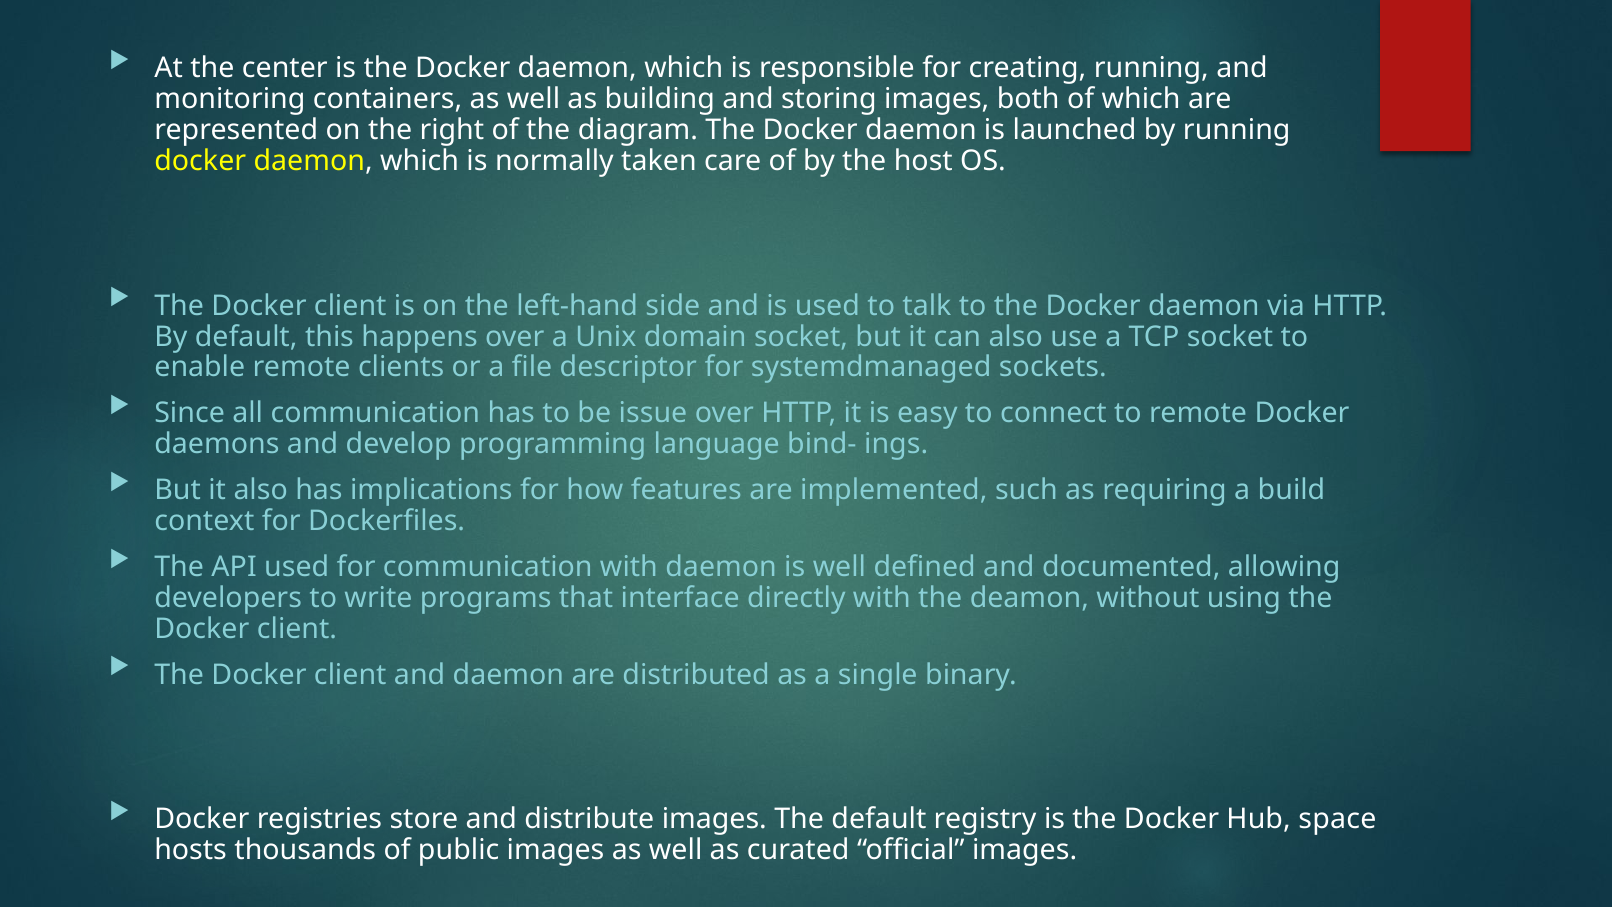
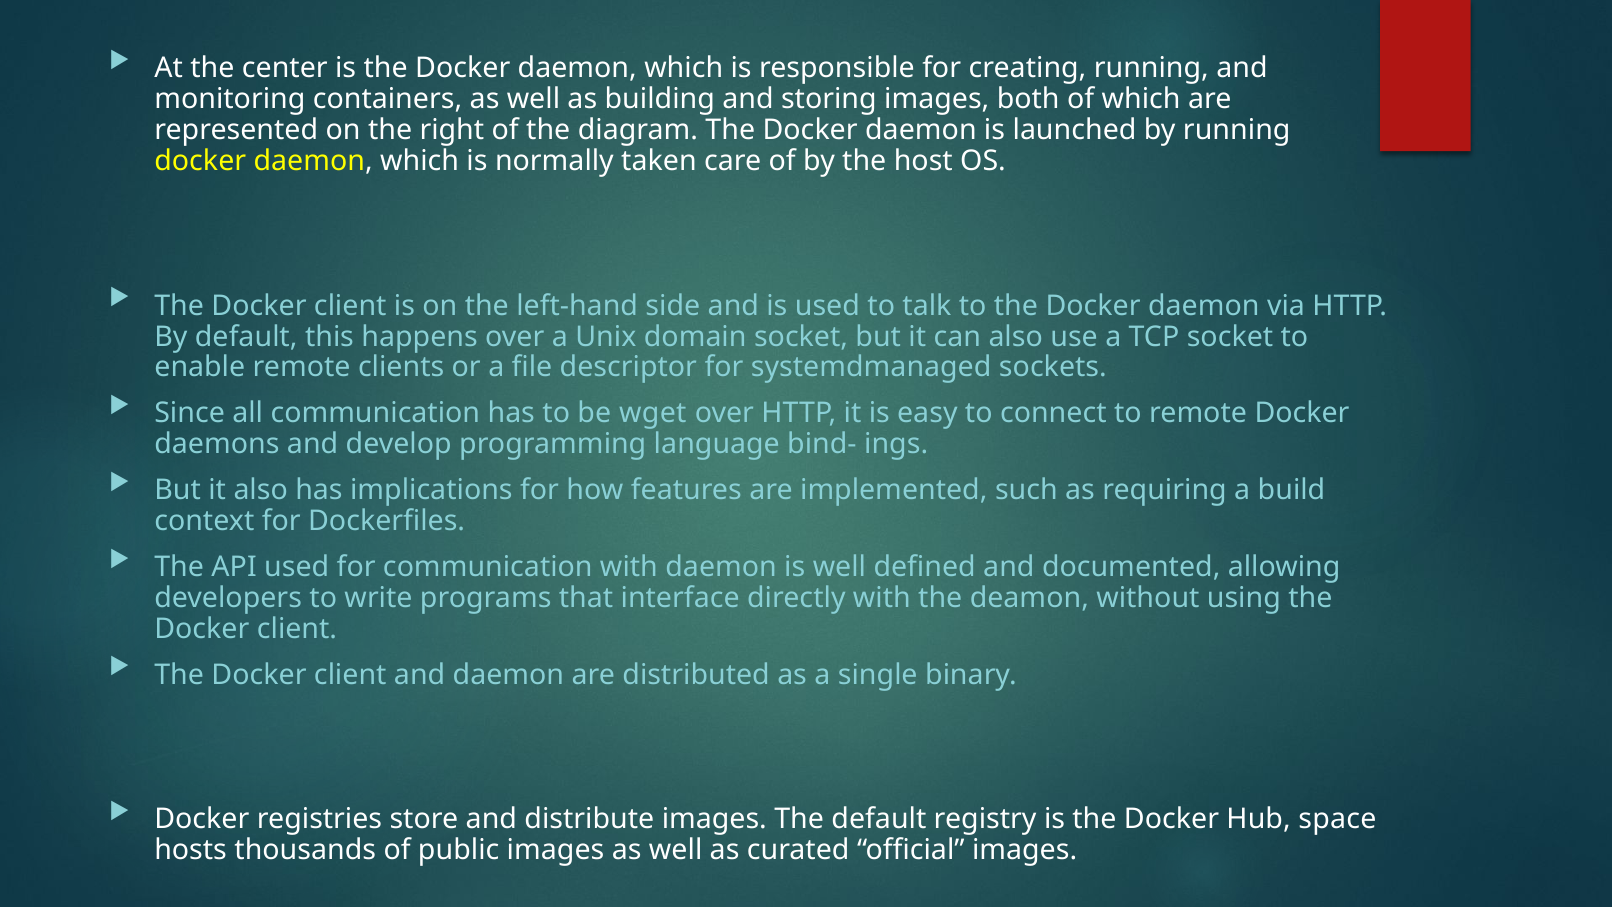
issue: issue -> wget
